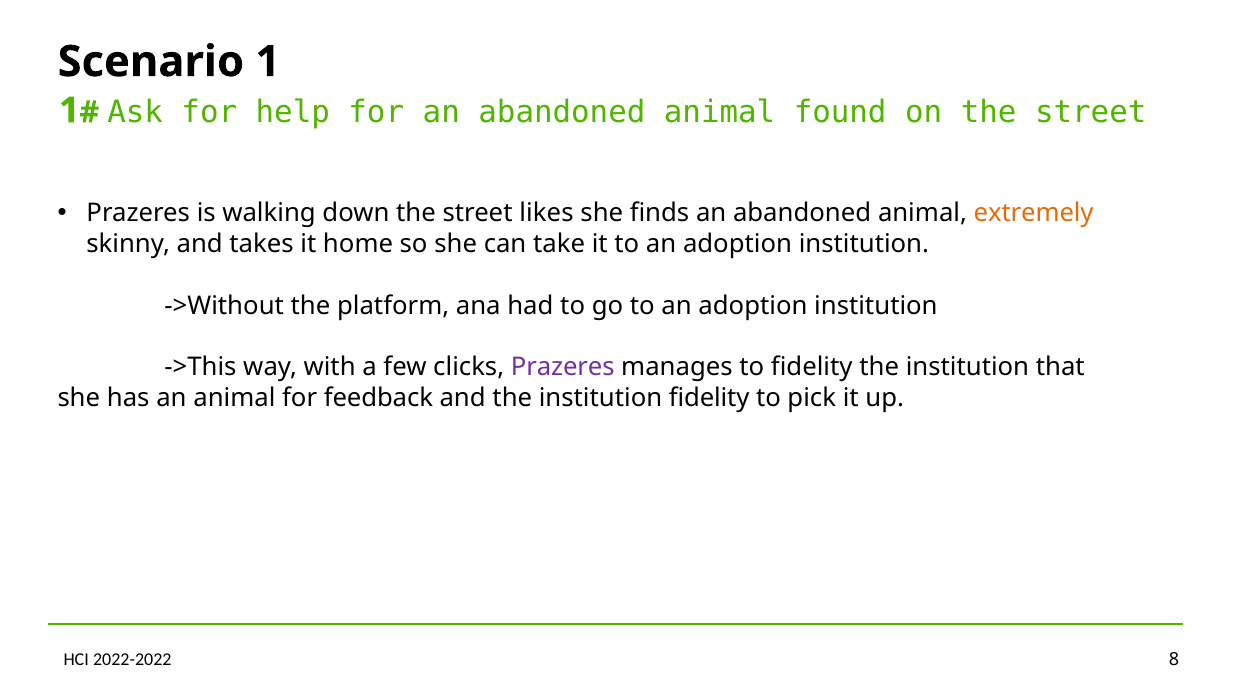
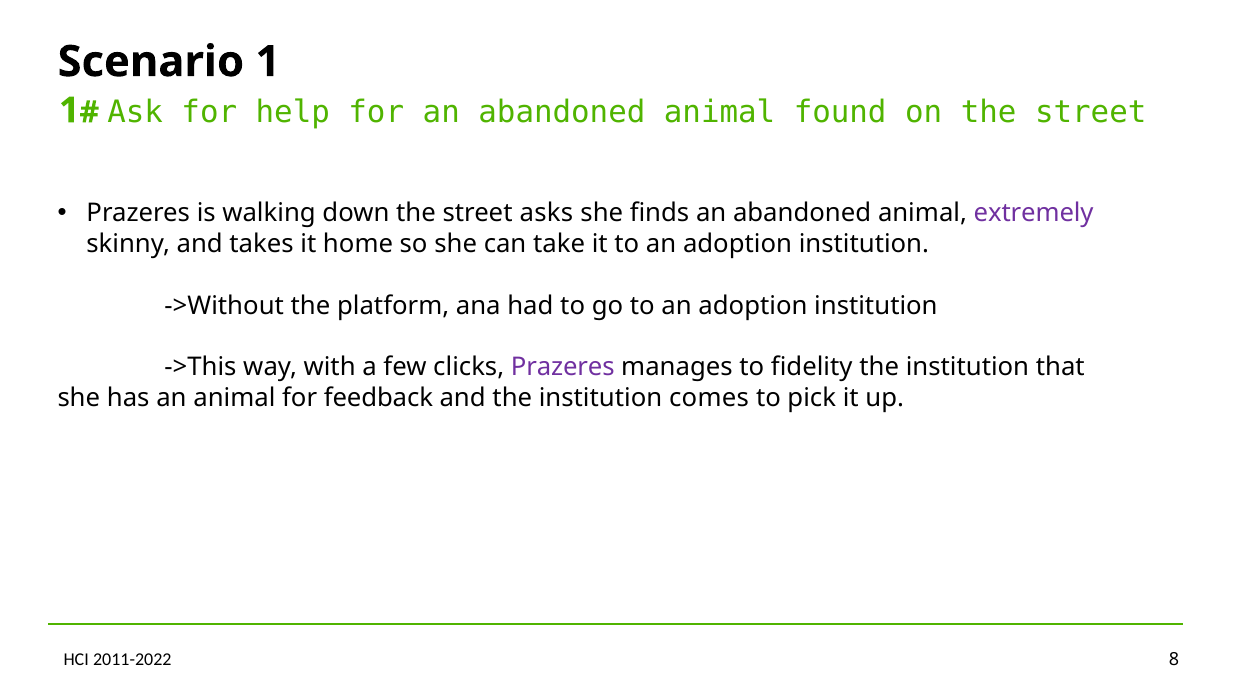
likes: likes -> asks
extremely colour: orange -> purple
institution fidelity: fidelity -> comes
2022-2022: 2022-2022 -> 2011-2022
